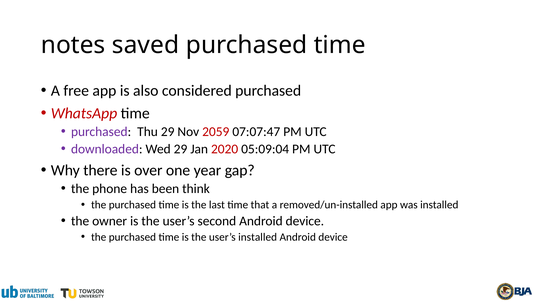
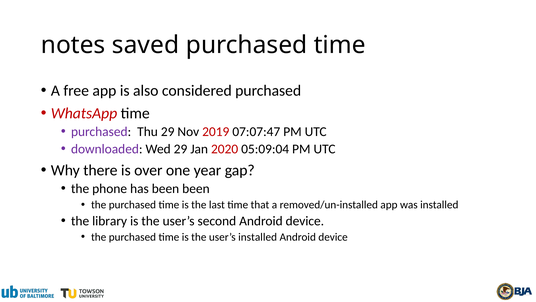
2059: 2059 -> 2019
been think: think -> been
owner: owner -> library
